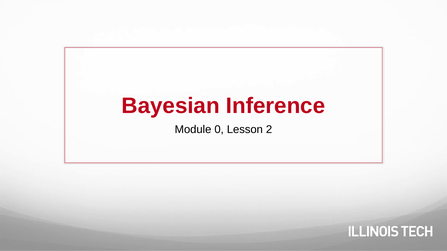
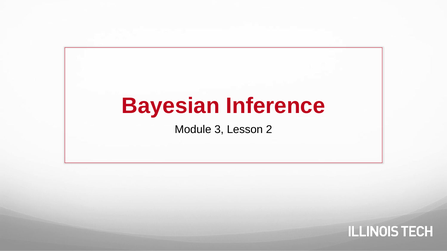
0: 0 -> 3
